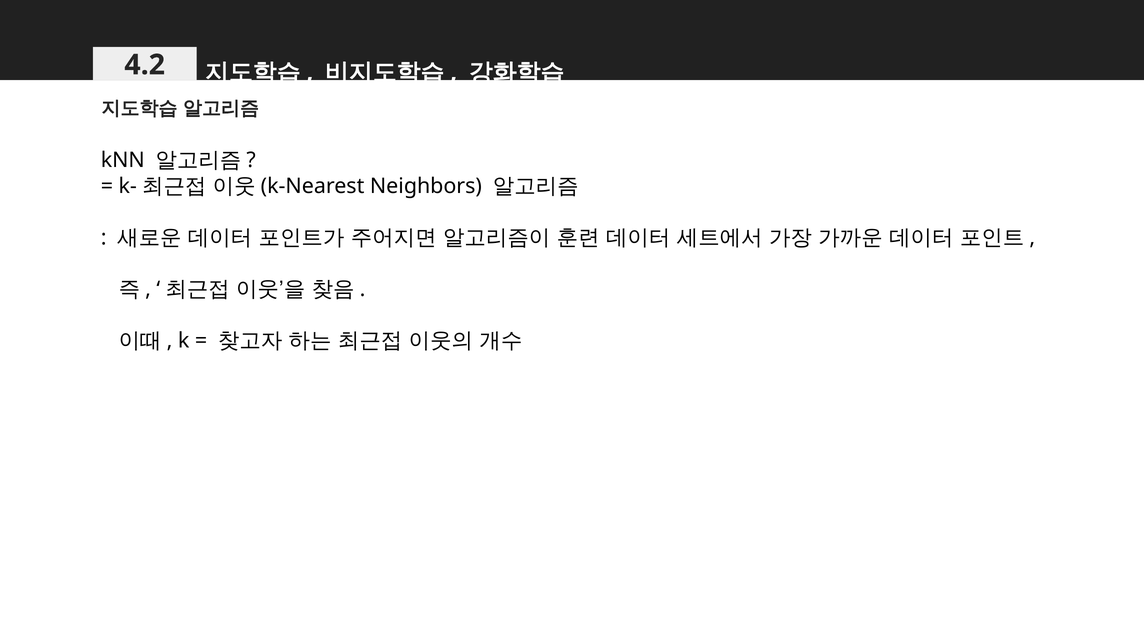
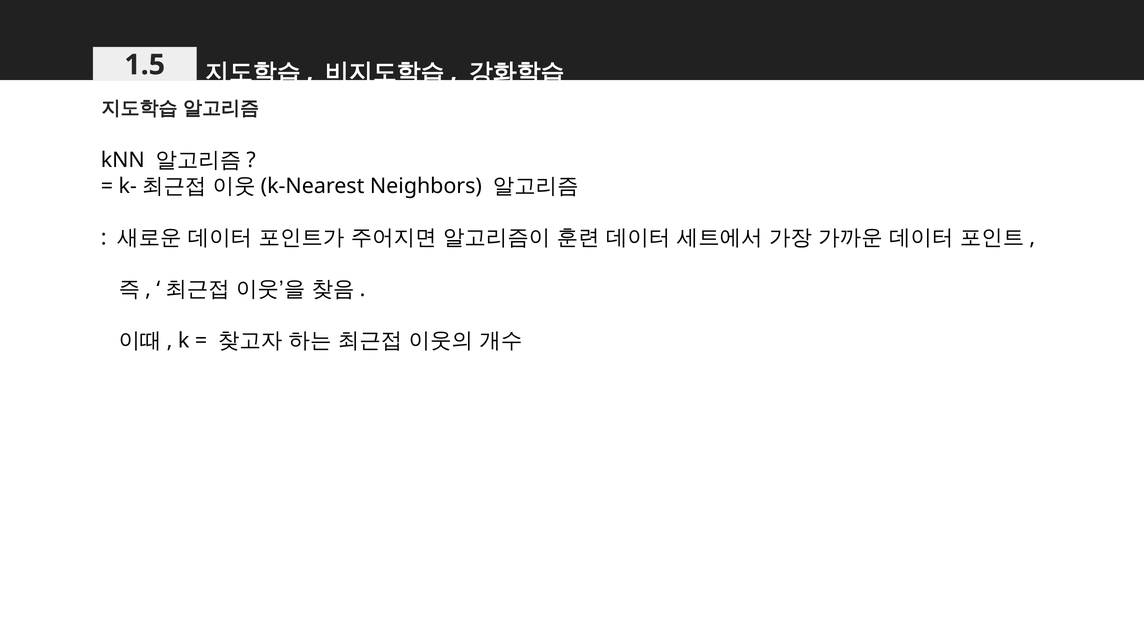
4.2: 4.2 -> 1.5
